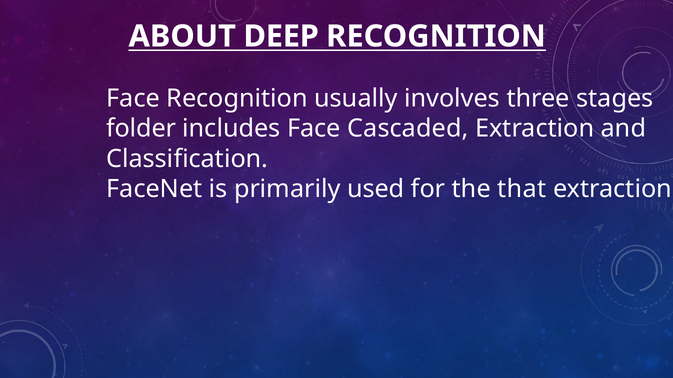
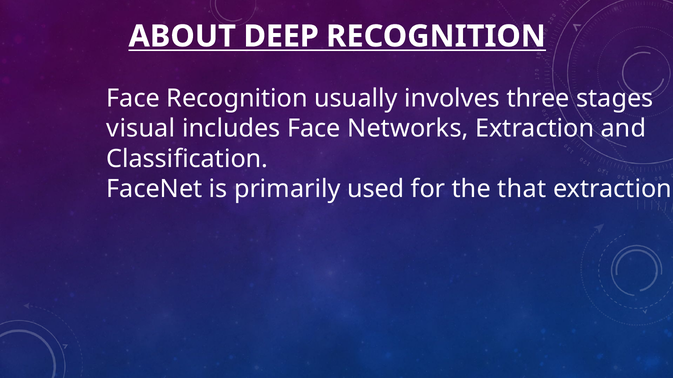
folder: folder -> visual
Cascaded: Cascaded -> Networks
